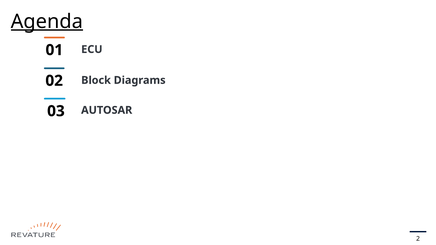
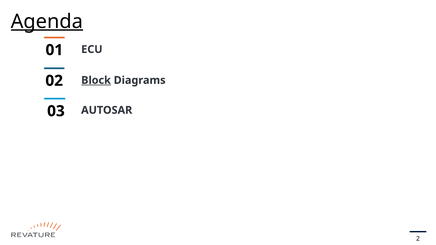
Block underline: none -> present
